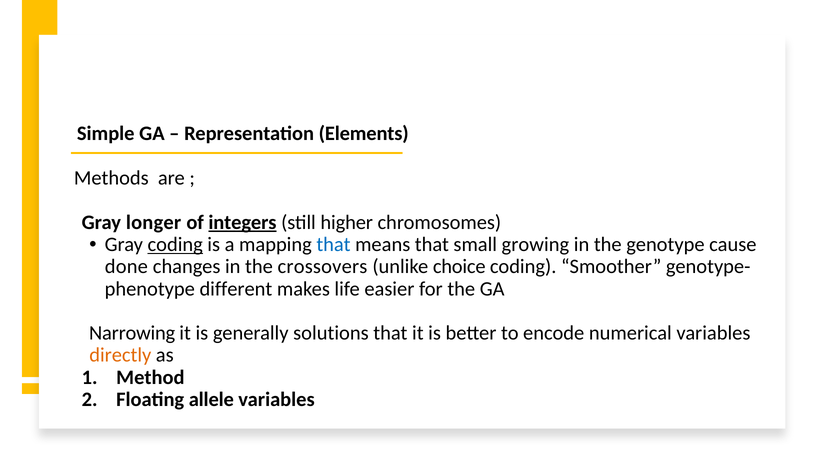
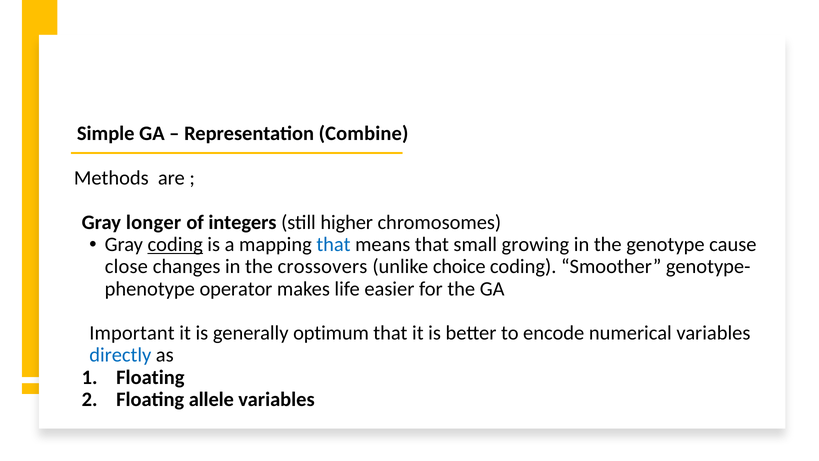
Elements: Elements -> Combine
integers underline: present -> none
done: done -> close
different: different -> operator
Narrowing: Narrowing -> Important
solutions: solutions -> optimum
directly colour: orange -> blue
Method at (150, 377): Method -> Floating
